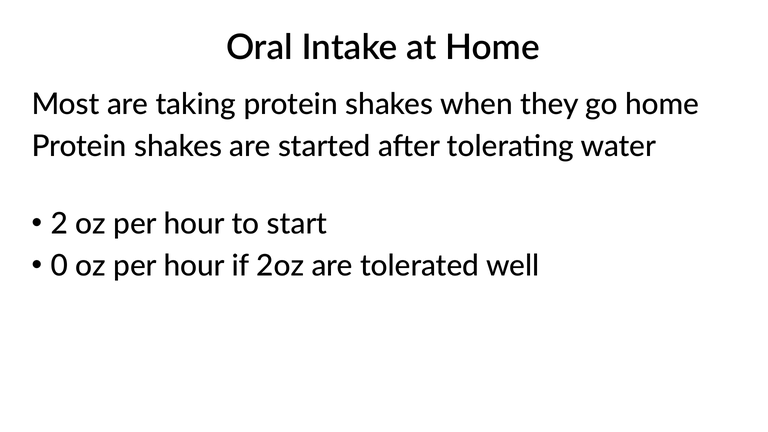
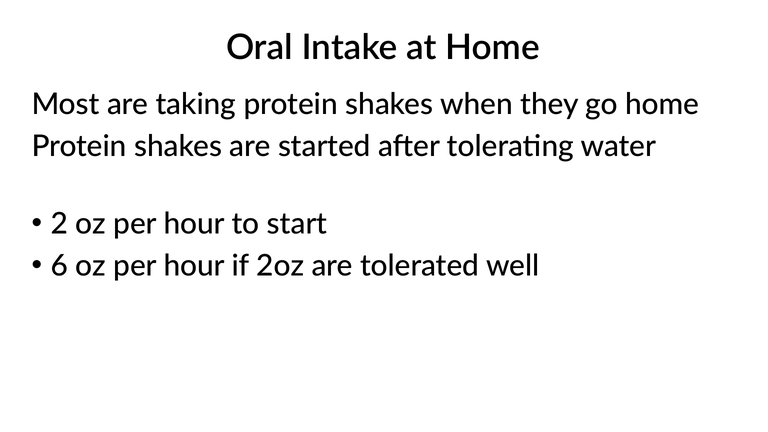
0: 0 -> 6
